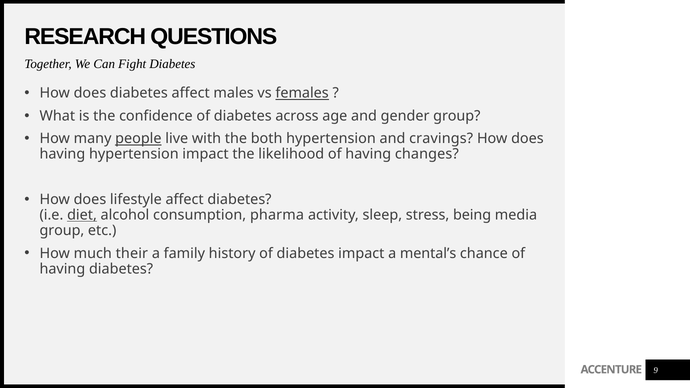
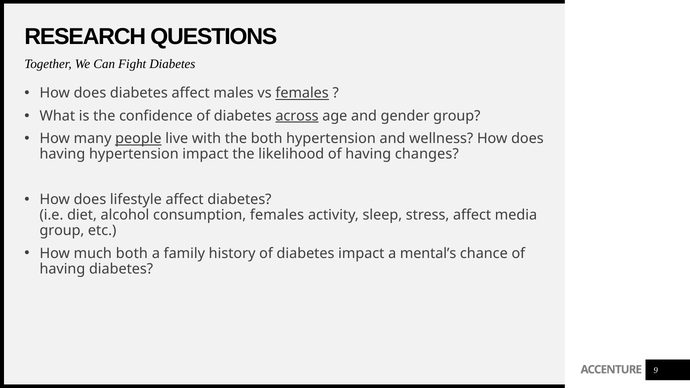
across underline: none -> present
cravings: cravings -> wellness
diet underline: present -> none
consumption pharma: pharma -> females
stress being: being -> affect
much their: their -> both
